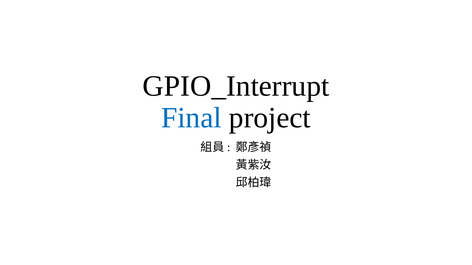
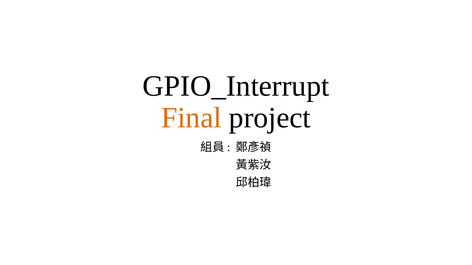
Final colour: blue -> orange
